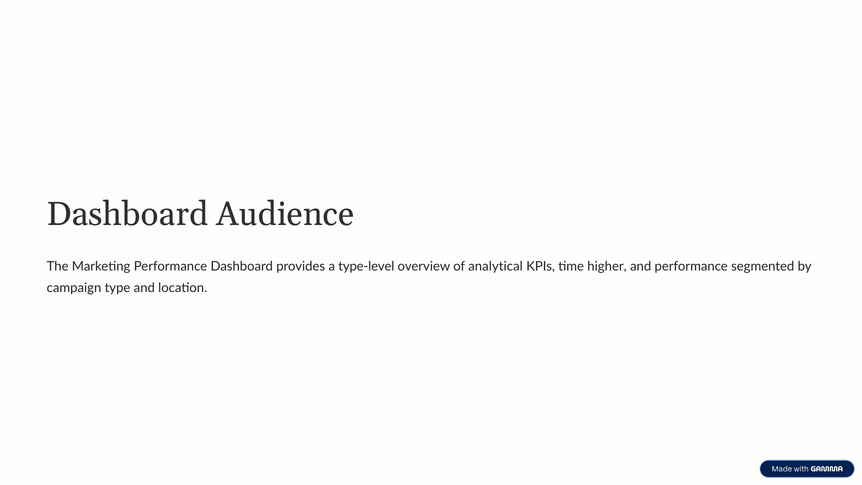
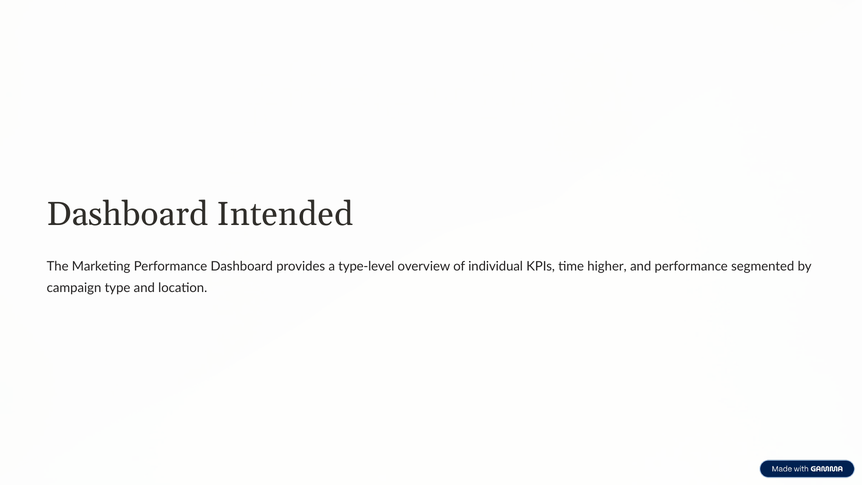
Audience: Audience -> Intended
analytical: analytical -> individual
